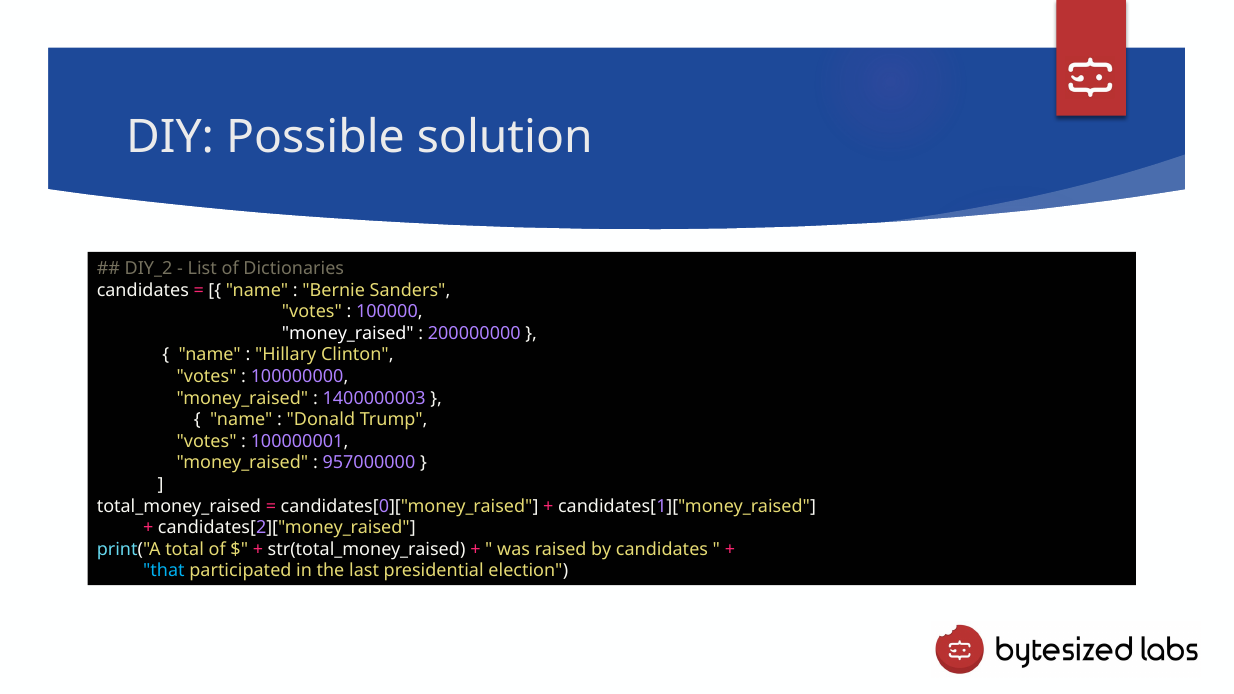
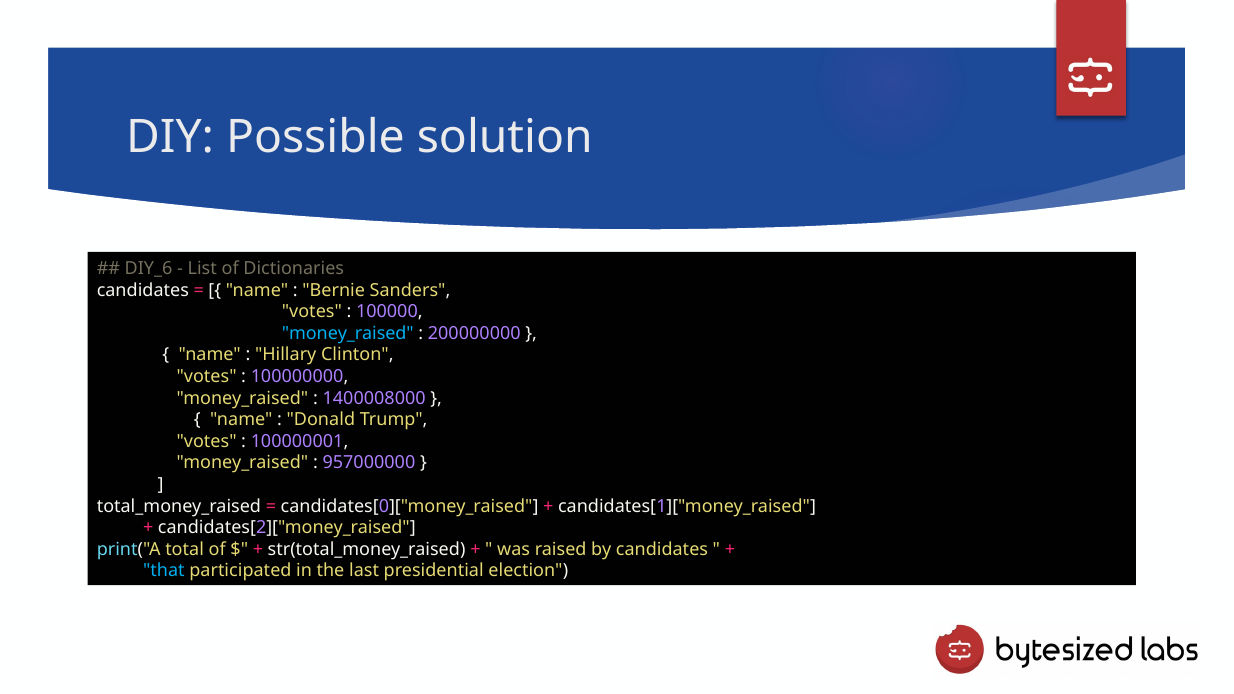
DIY_2: DIY_2 -> DIY_6
money_raised at (348, 333) colour: white -> light blue
1400000003: 1400000003 -> 1400008000
